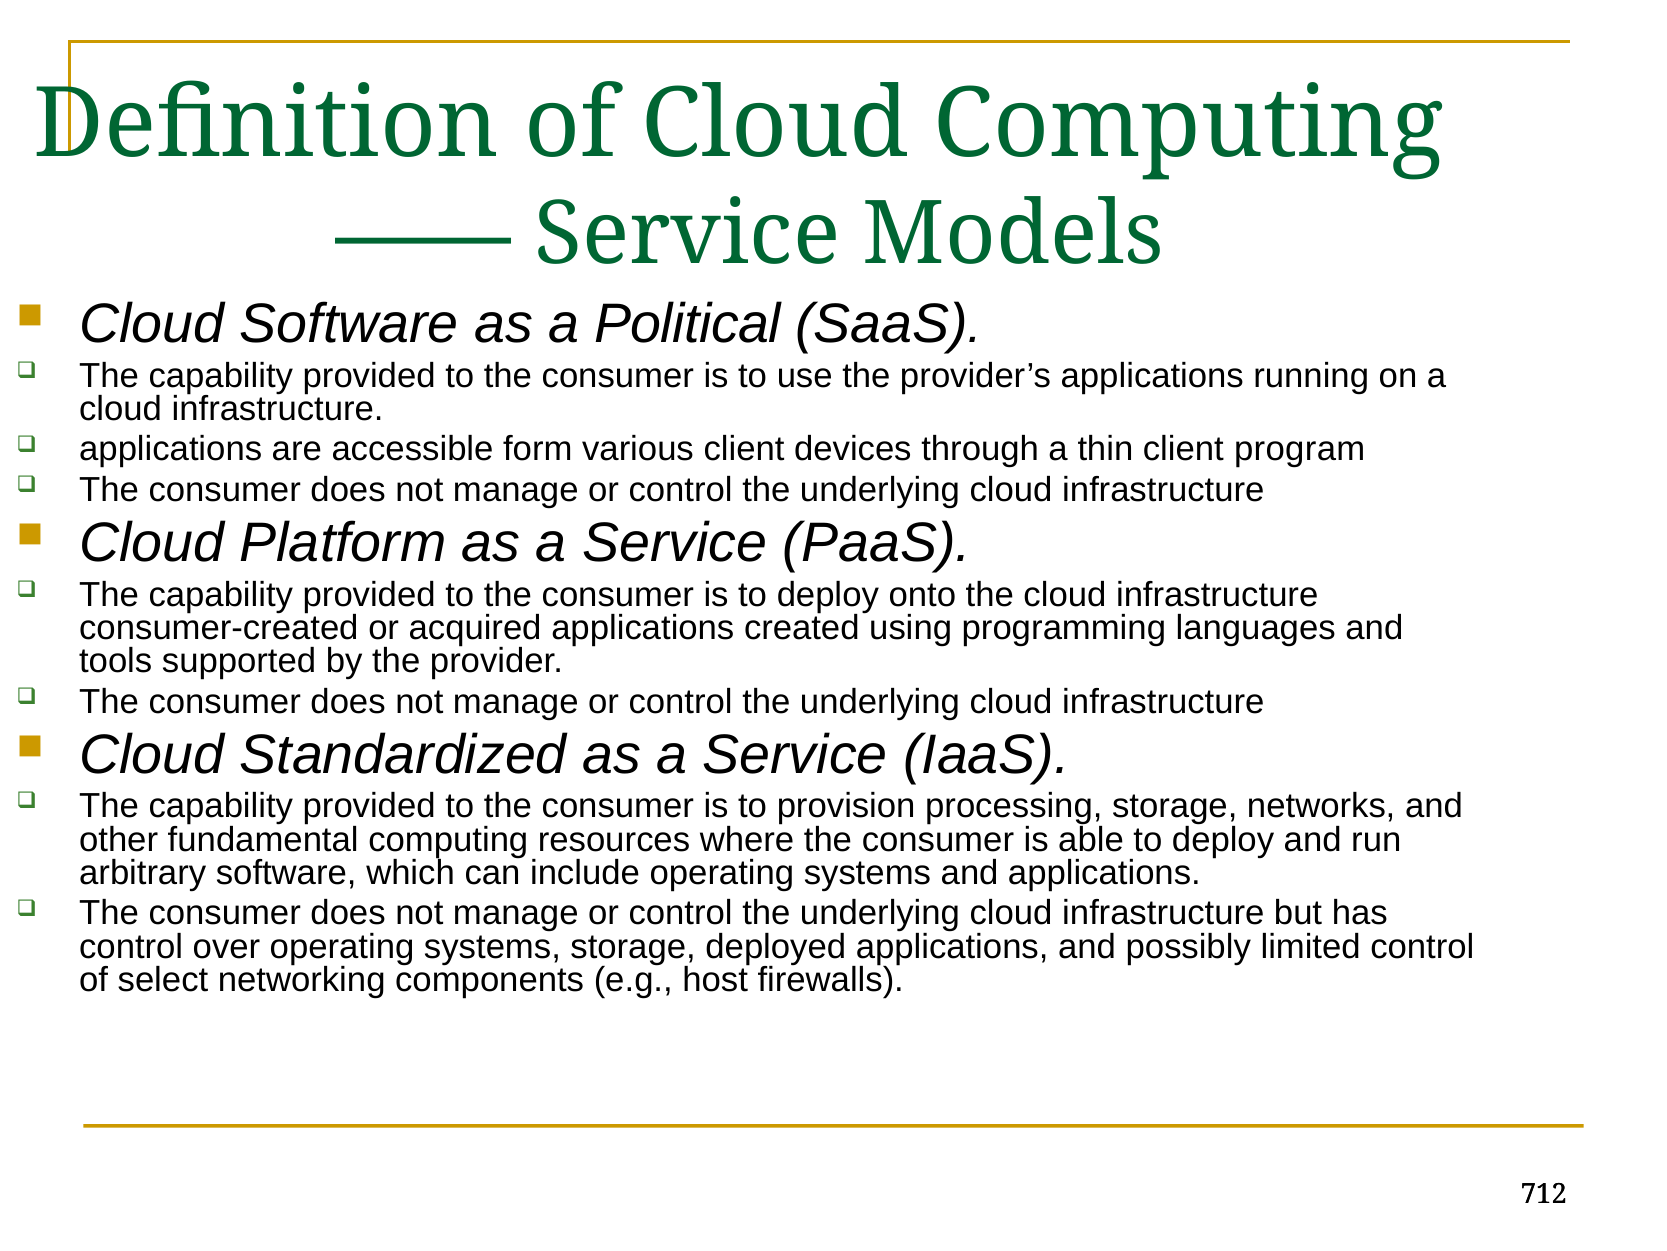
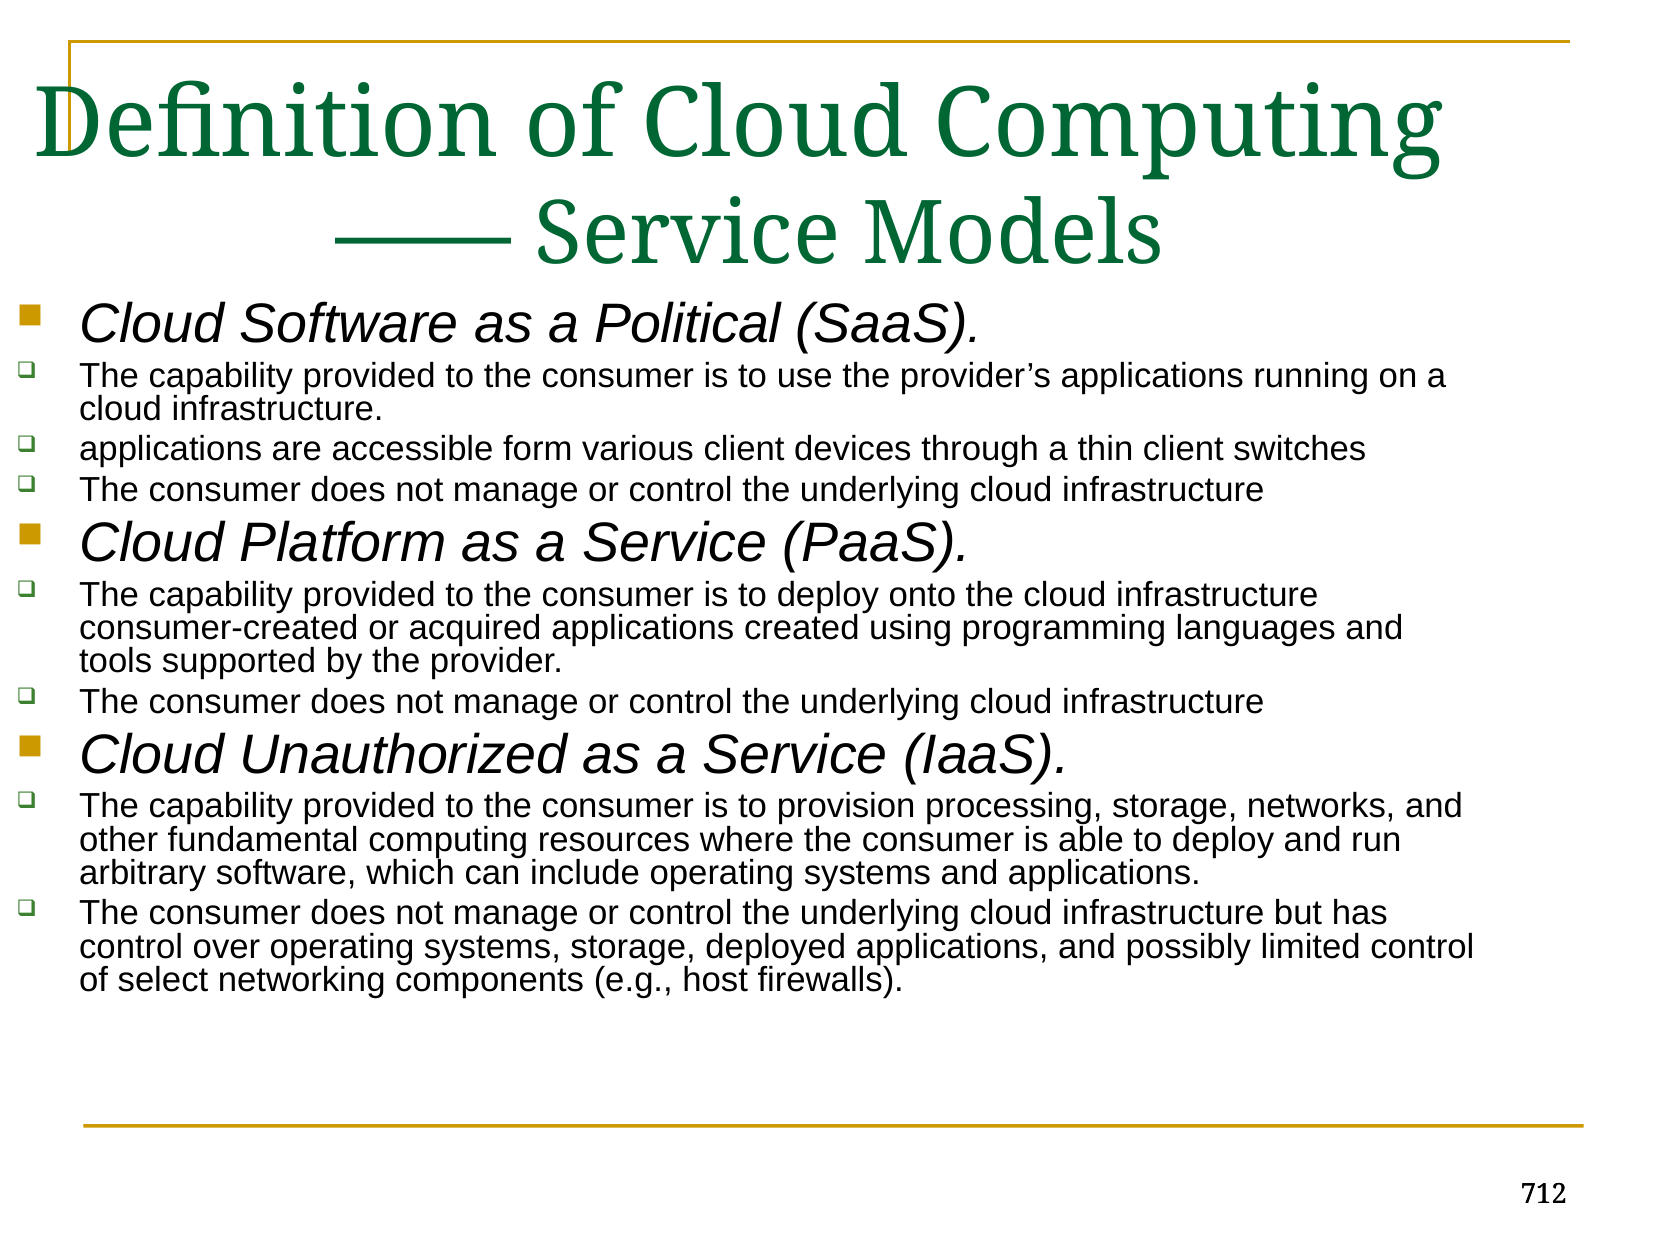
program: program -> switches
Standardized: Standardized -> Unauthorized
